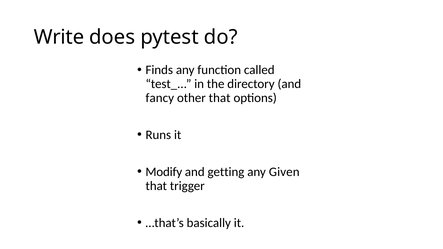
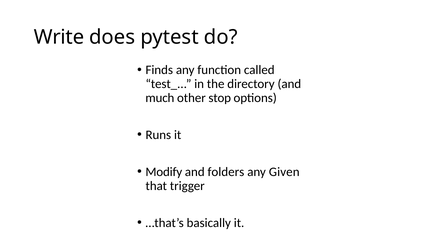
fancy: fancy -> much
other that: that -> stop
getting: getting -> folders
